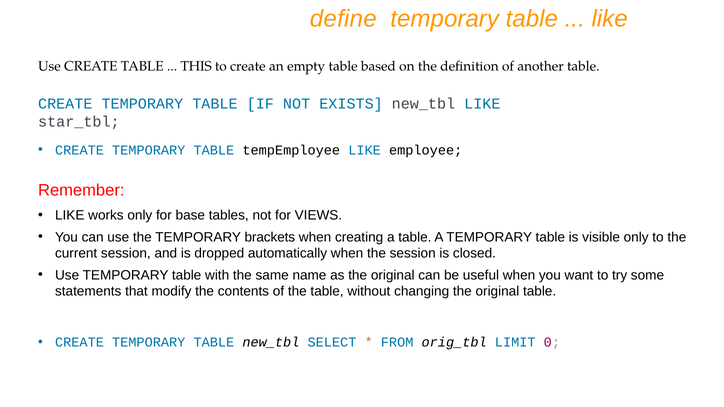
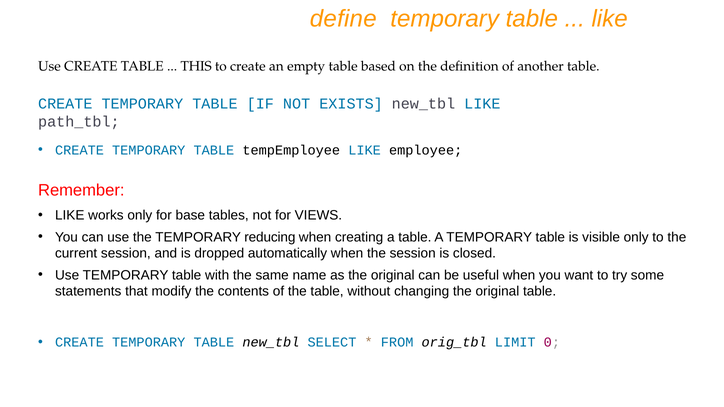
star_tbl: star_tbl -> path_tbl
brackets: brackets -> reducing
